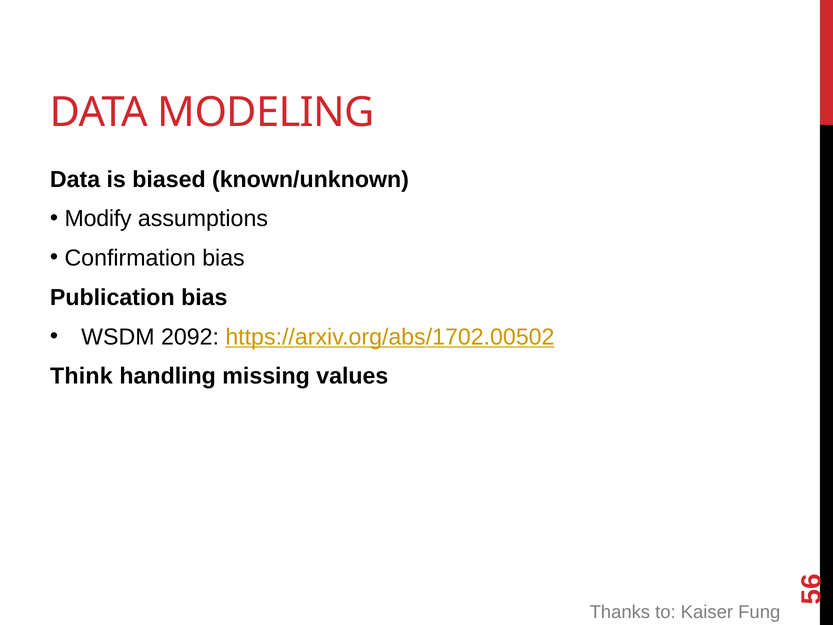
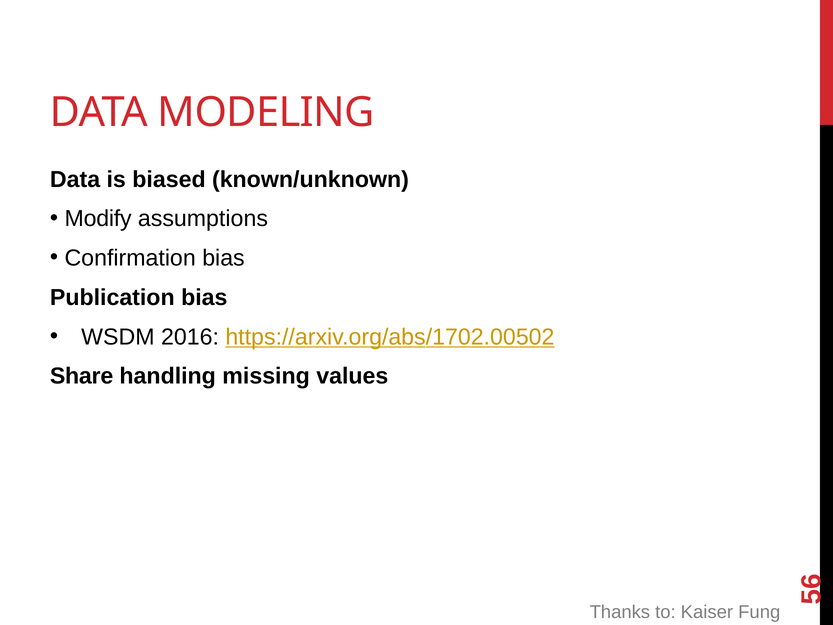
2092: 2092 -> 2016
Think: Think -> Share
